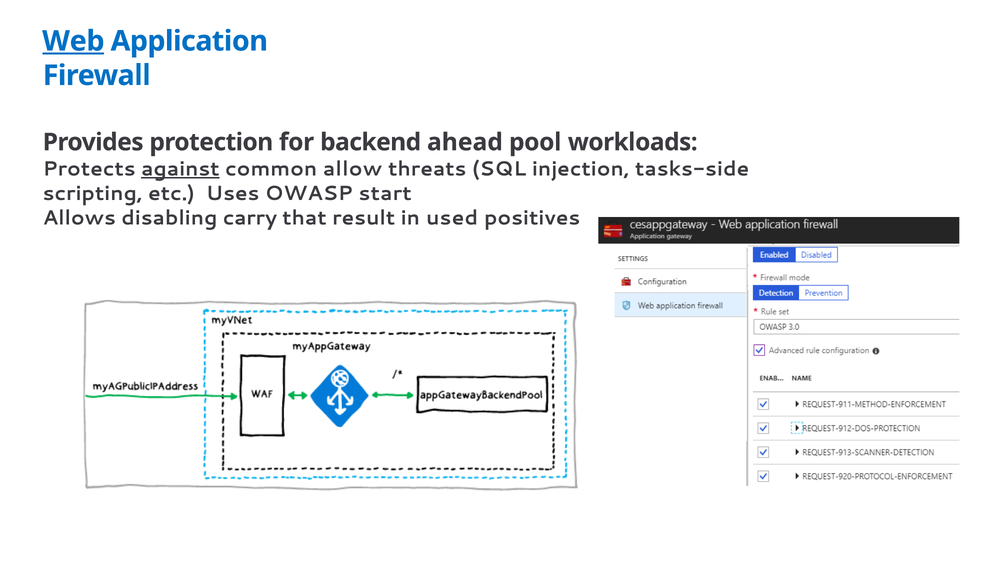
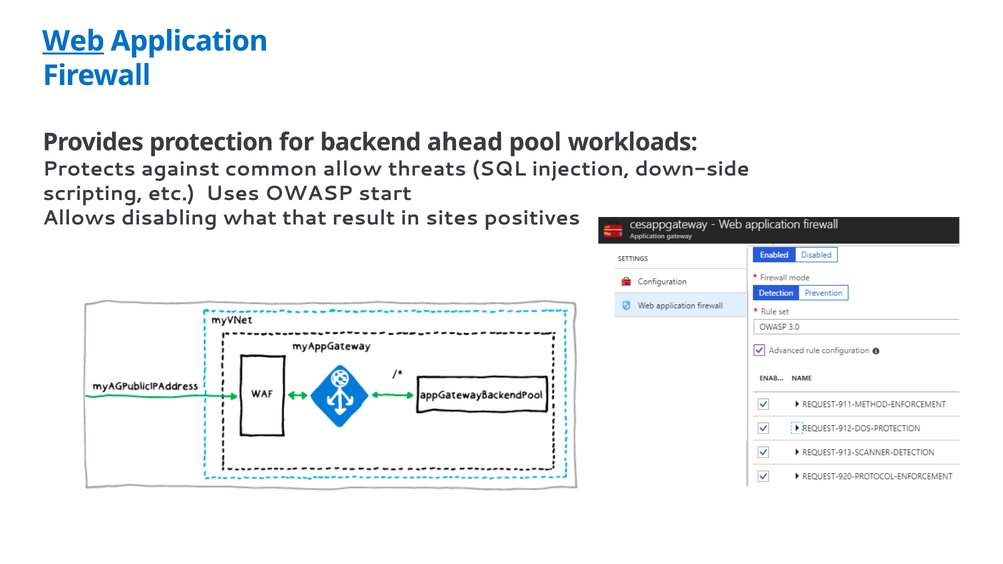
against underline: present -> none
tasks-side: tasks-side -> down-side
carry: carry -> what
used: used -> sites
